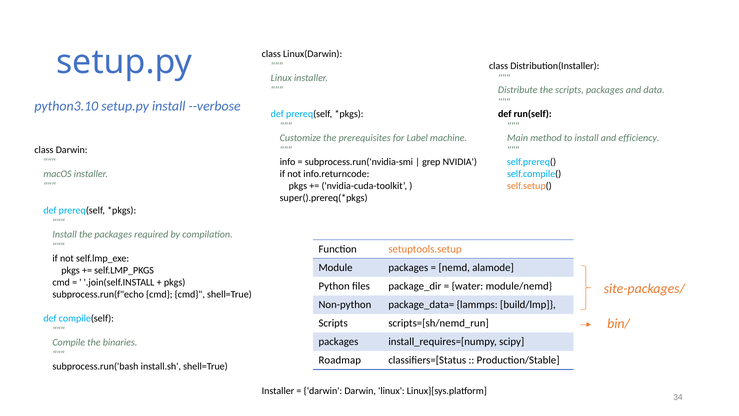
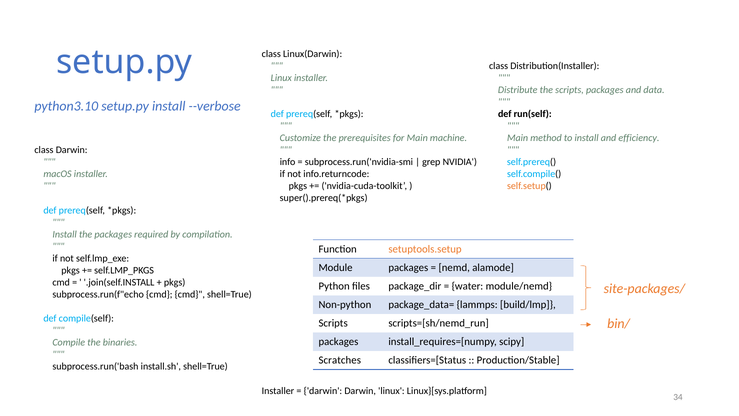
for Label: Label -> Main
Roadmap: Roadmap -> Scratches
